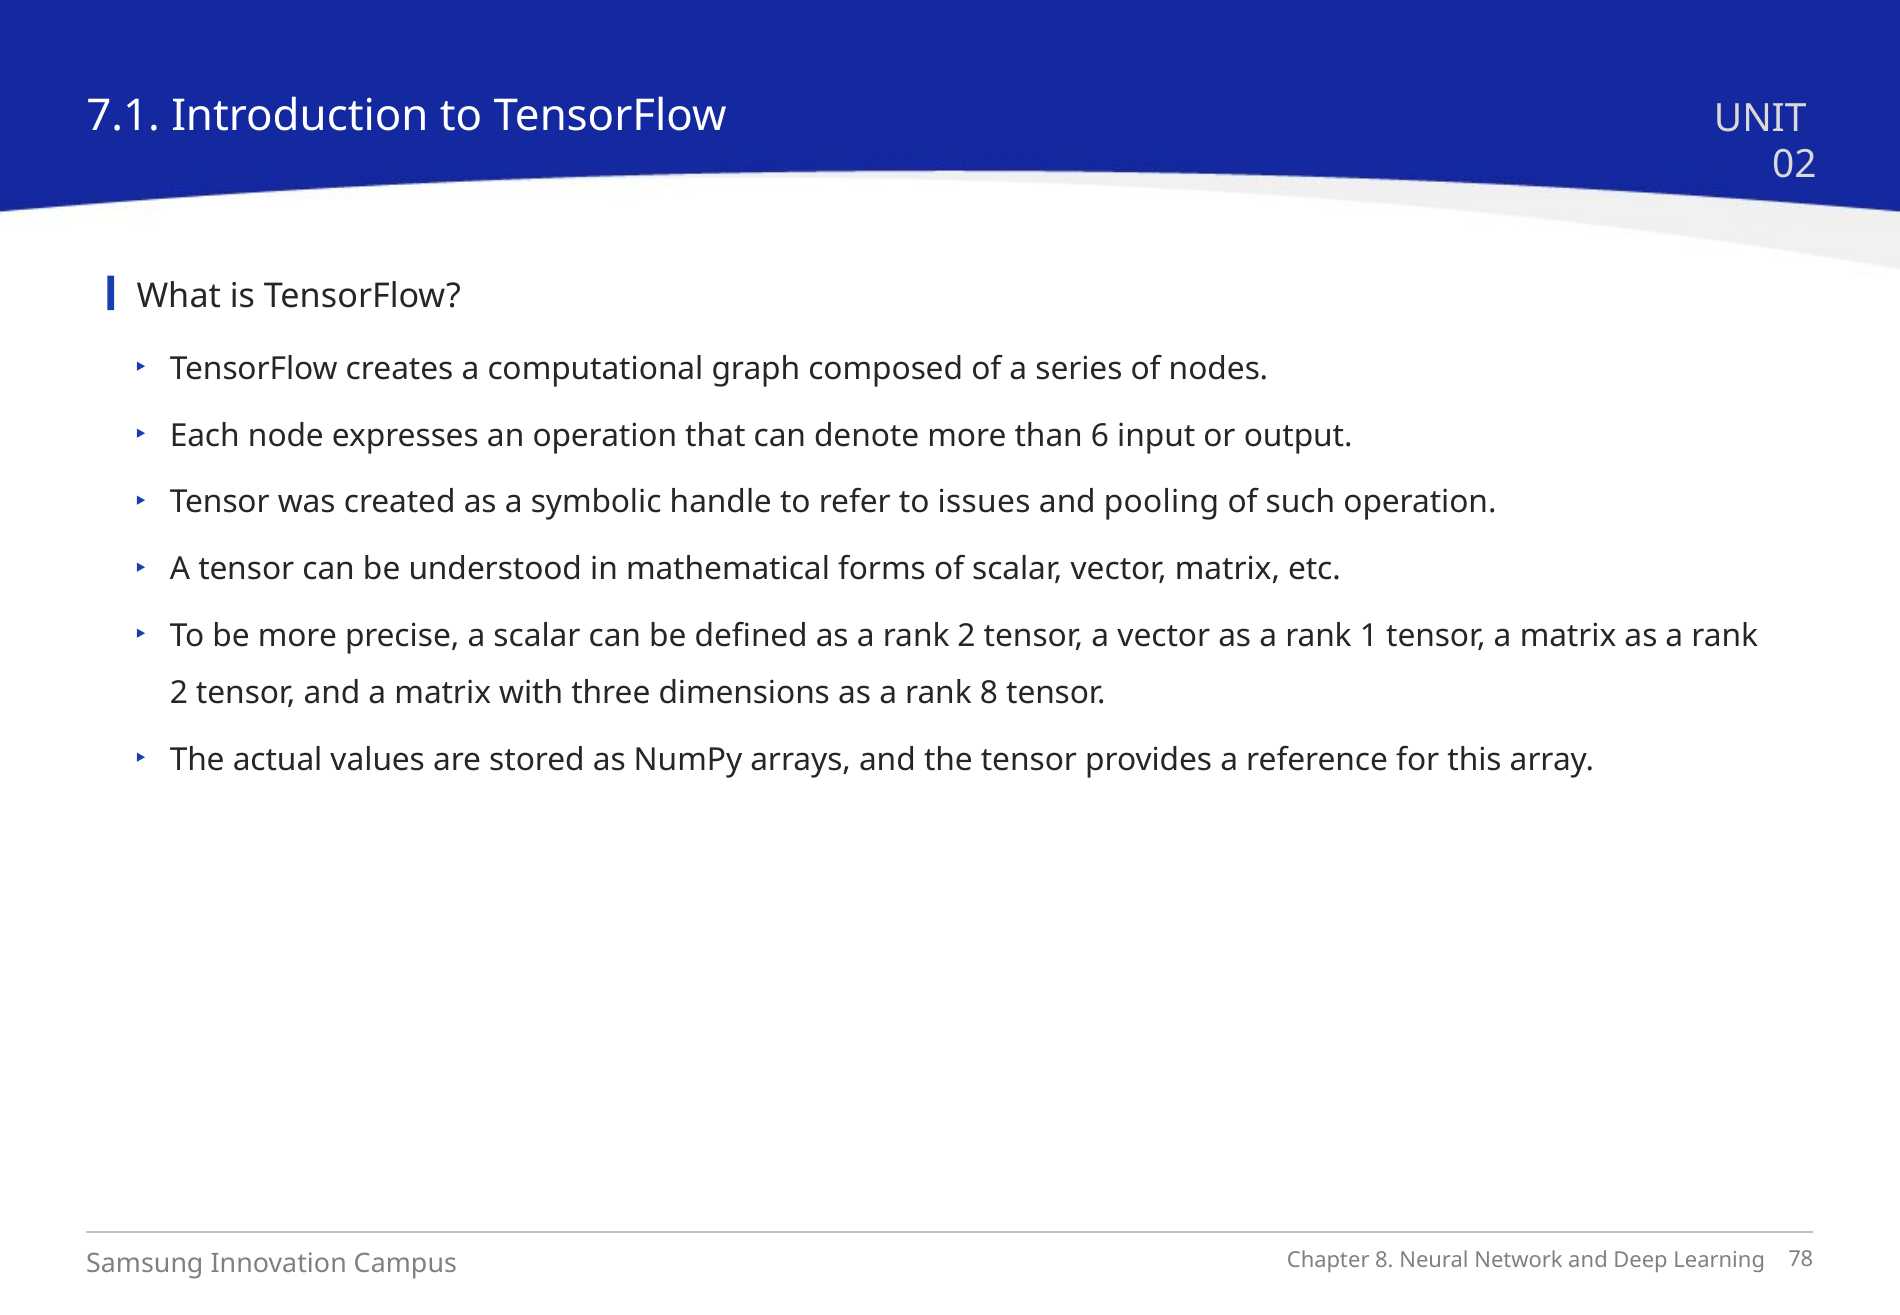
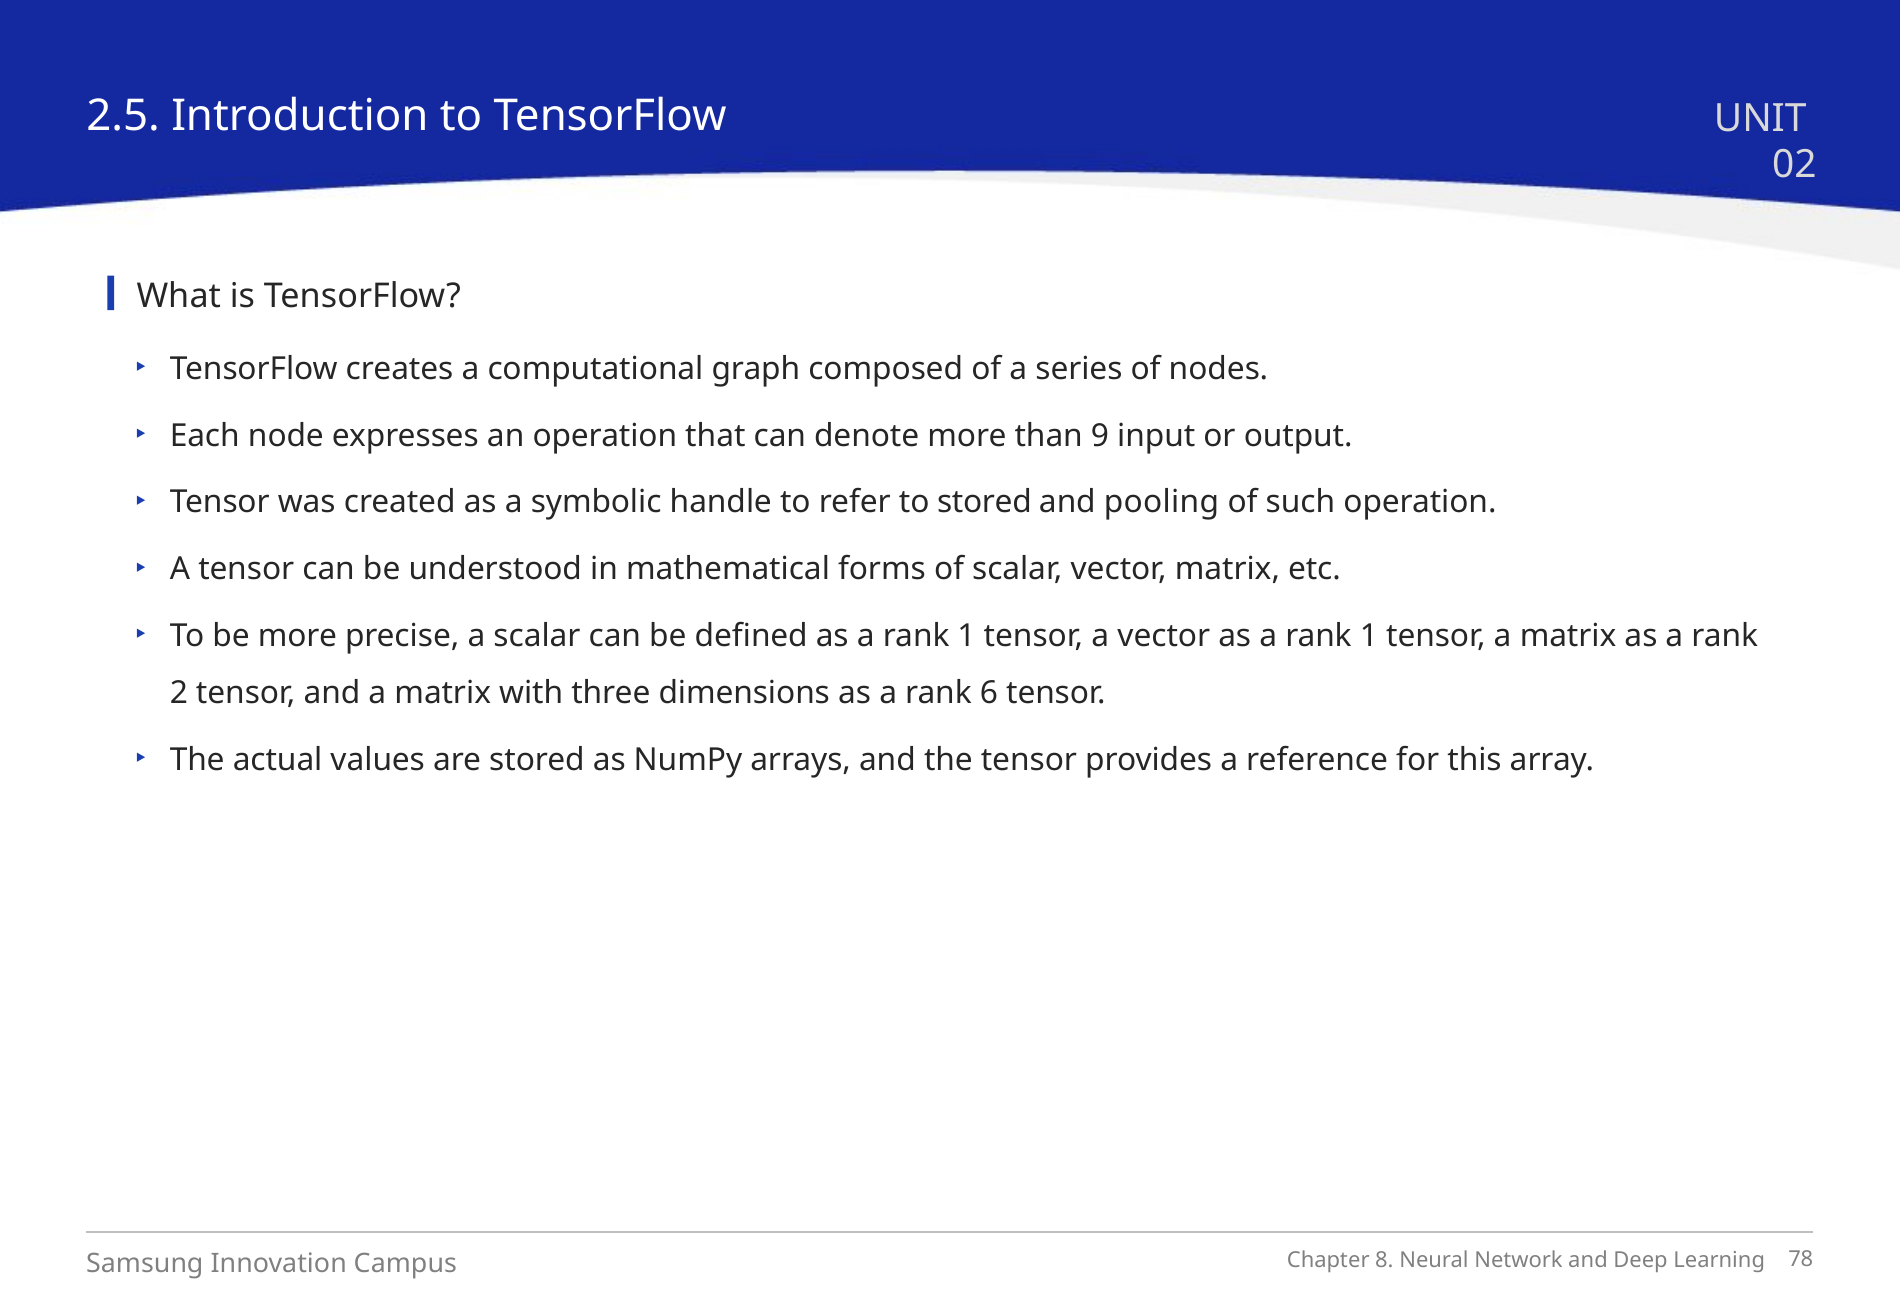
7.1: 7.1 -> 2.5
6: 6 -> 9
to issues: issues -> stored
2 at (966, 636): 2 -> 1
rank 8: 8 -> 6
